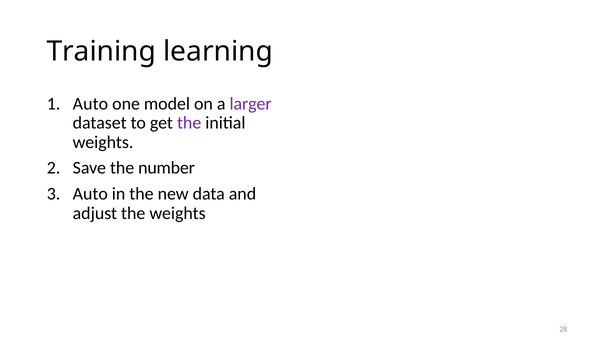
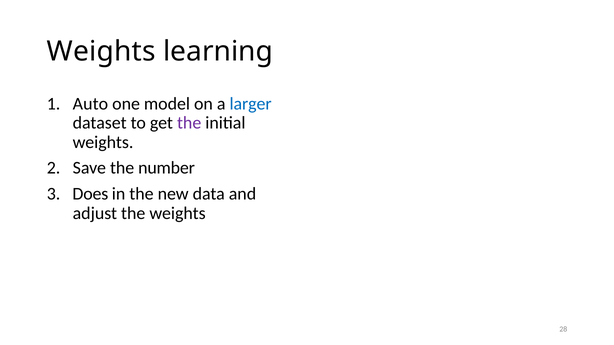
Training at (101, 52): Training -> Weights
larger colour: purple -> blue
Auto at (90, 194): Auto -> Does
